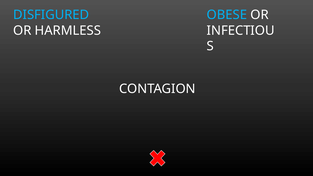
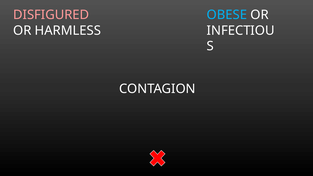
DISFIGURED colour: light blue -> pink
